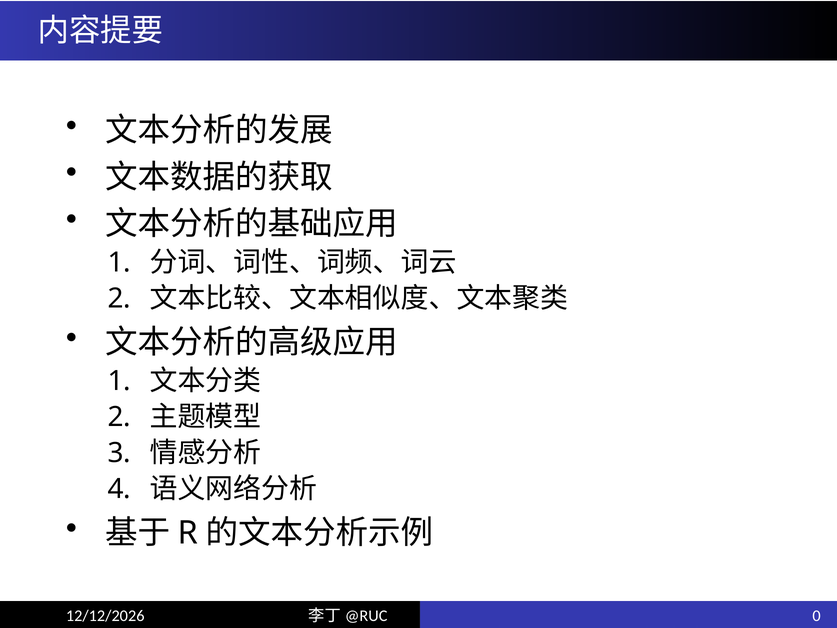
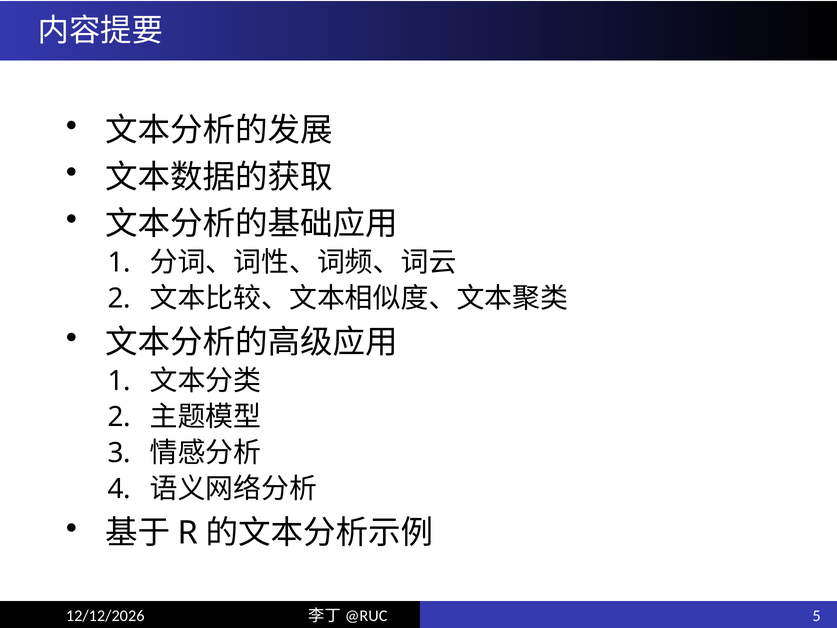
0: 0 -> 5
